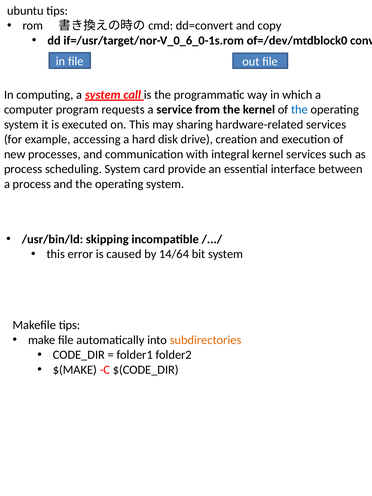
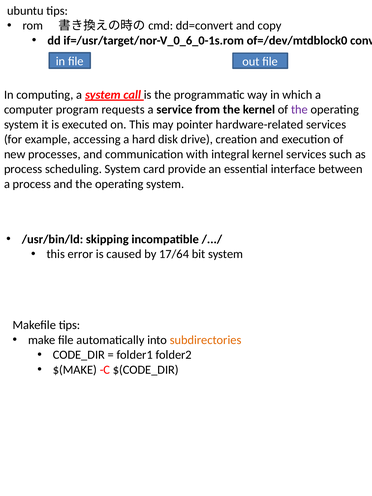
the at (299, 110) colour: blue -> purple
sharing: sharing -> pointer
14/64: 14/64 -> 17/64
